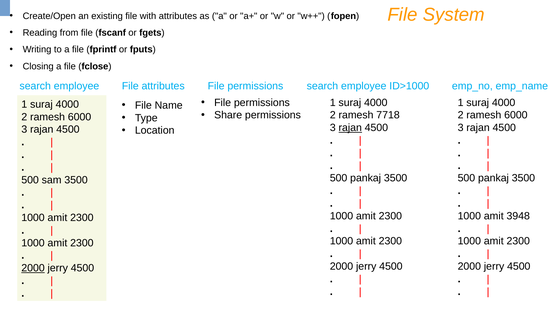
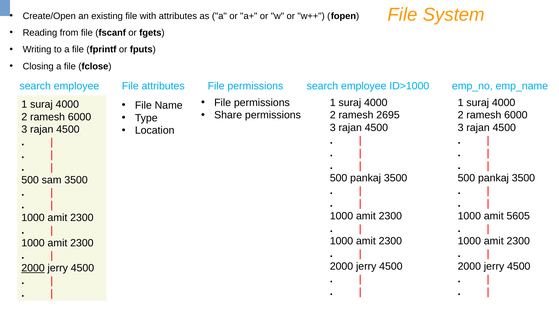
7718: 7718 -> 2695
rajan at (350, 128) underline: present -> none
3948: 3948 -> 5605
